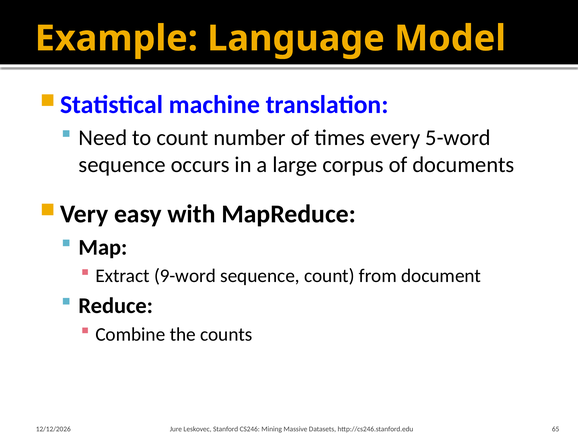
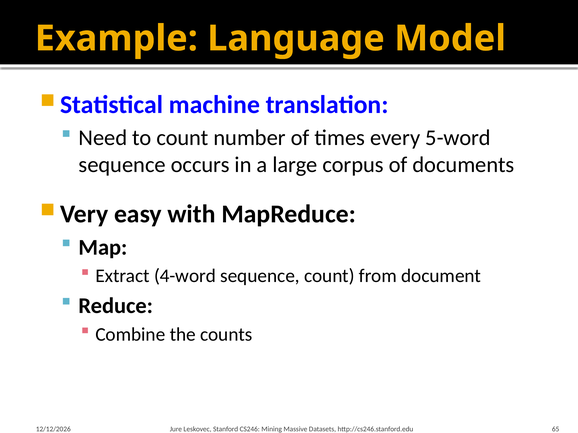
9-word: 9-word -> 4-word
